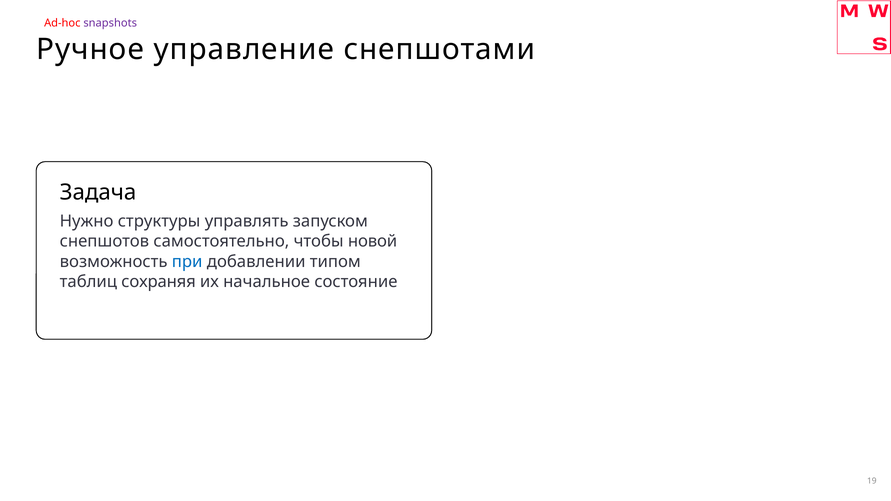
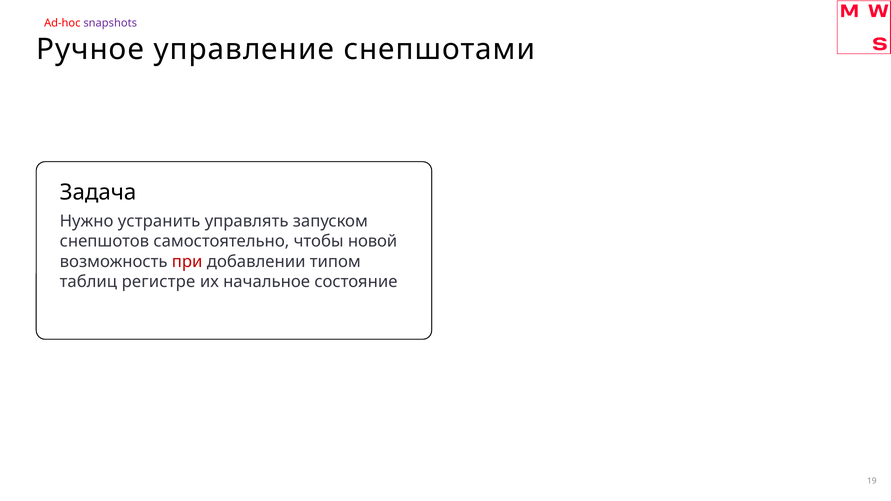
структуры: структуры -> устранить
при colour: blue -> red
сохраняя: сохраняя -> регистре
